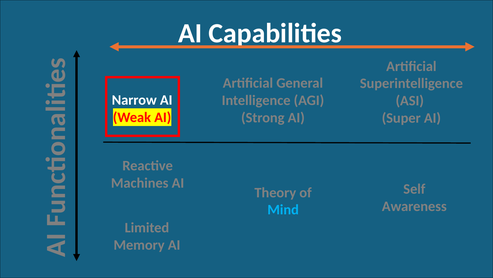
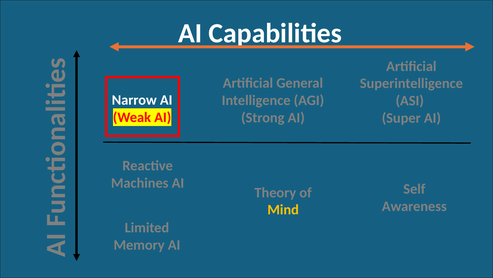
Mind colour: light blue -> yellow
